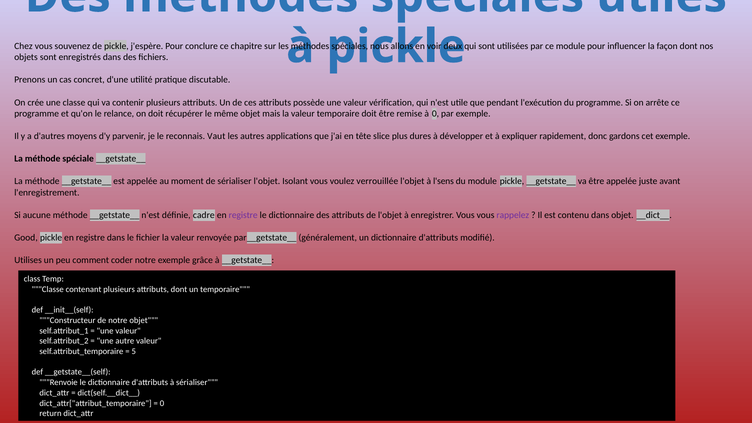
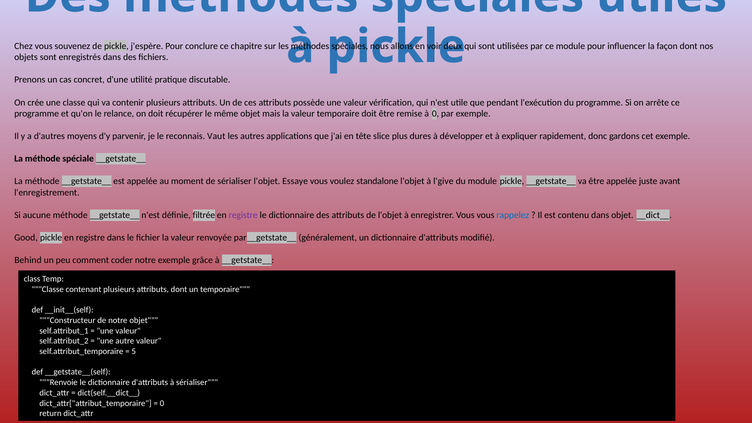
Isolant: Isolant -> Essaye
verrouillée: verrouillée -> standalone
l'sens: l'sens -> l'give
cadre: cadre -> filtrée
rappelez colour: purple -> blue
Utilises: Utilises -> Behind
